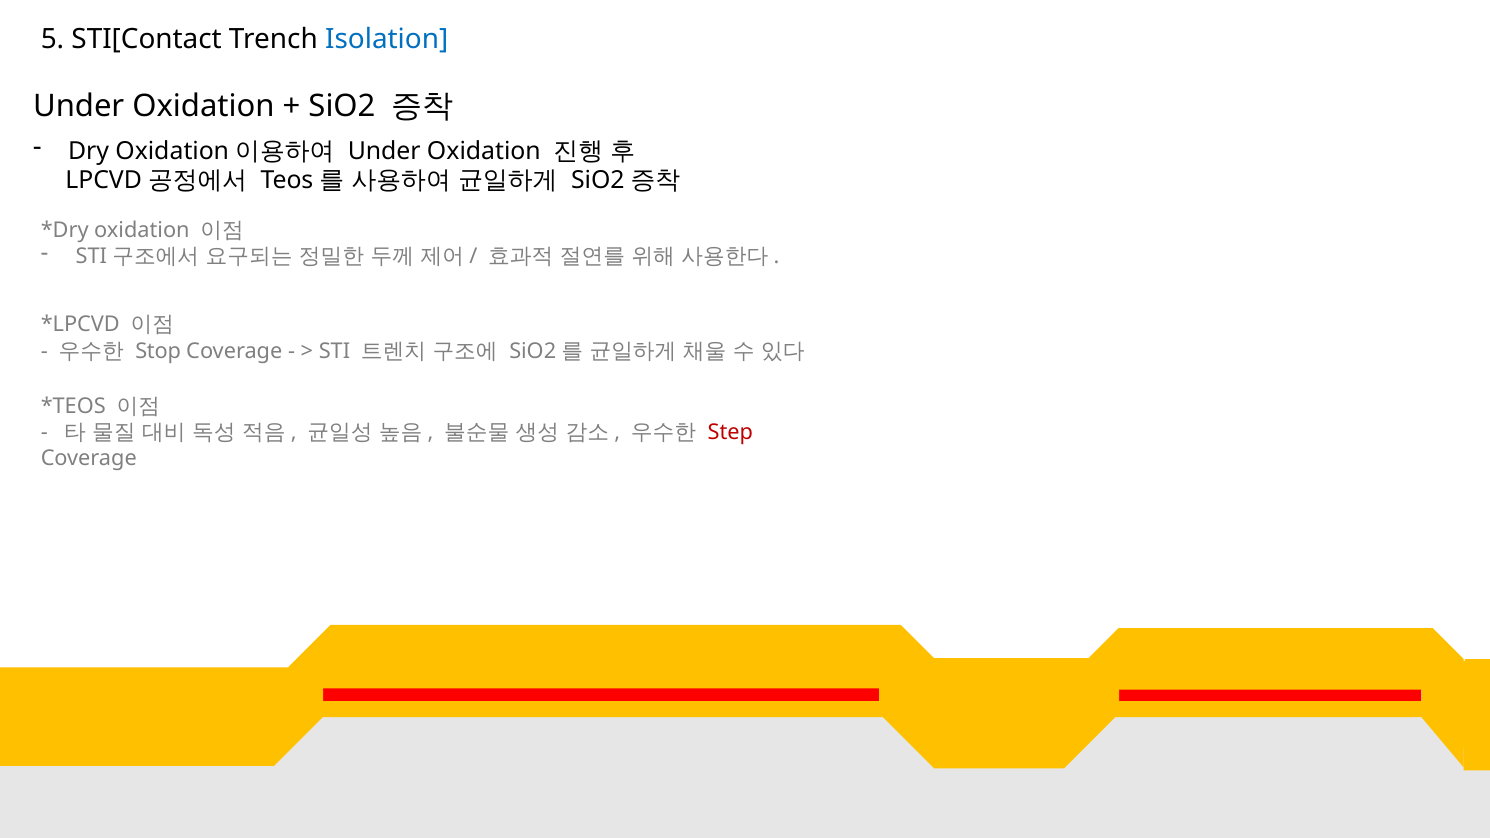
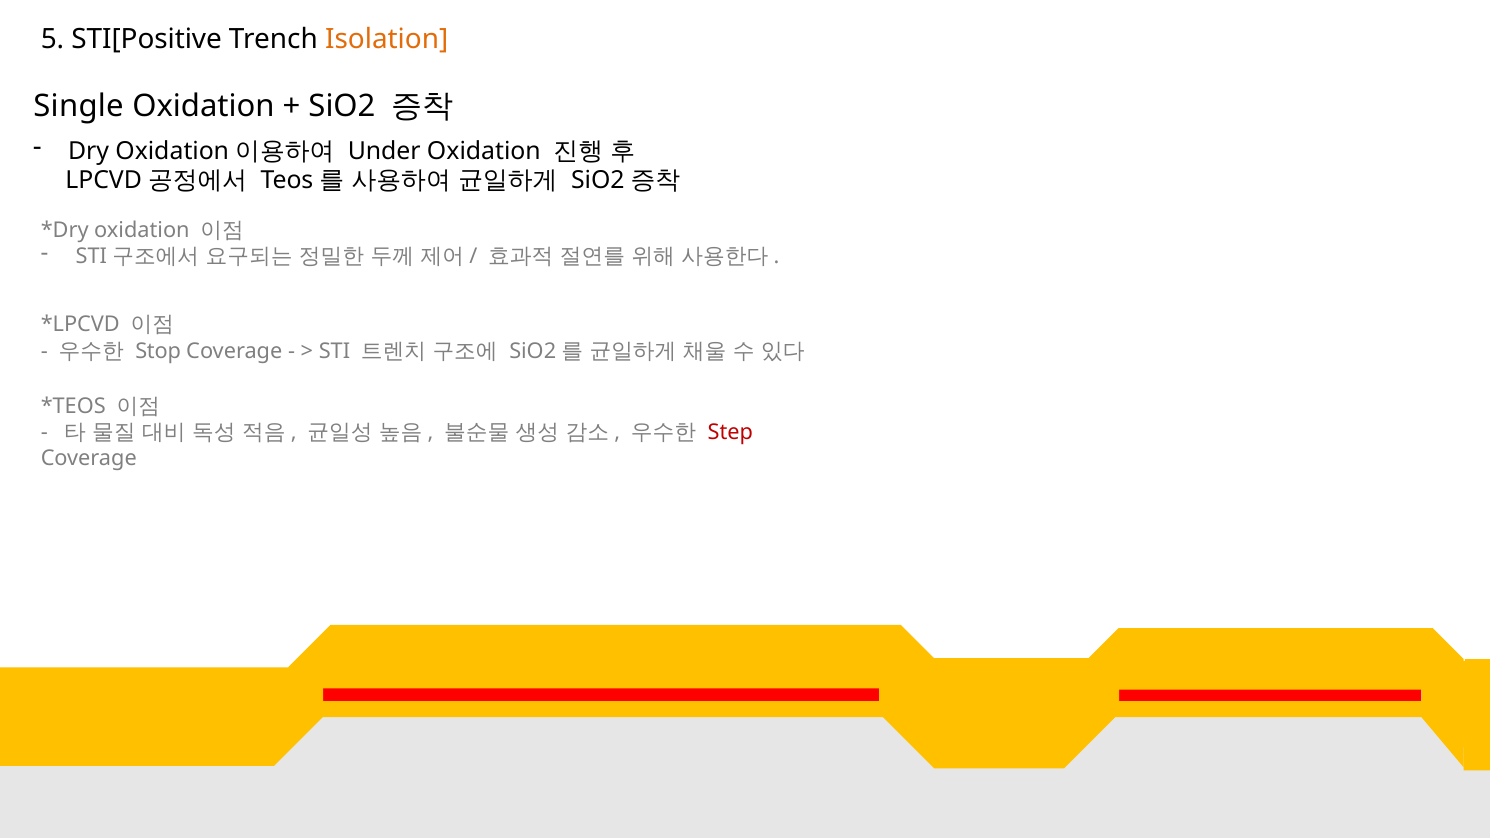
STI[Contact: STI[Contact -> STI[Positive
Isolation colour: blue -> orange
Under at (79, 107): Under -> Single
